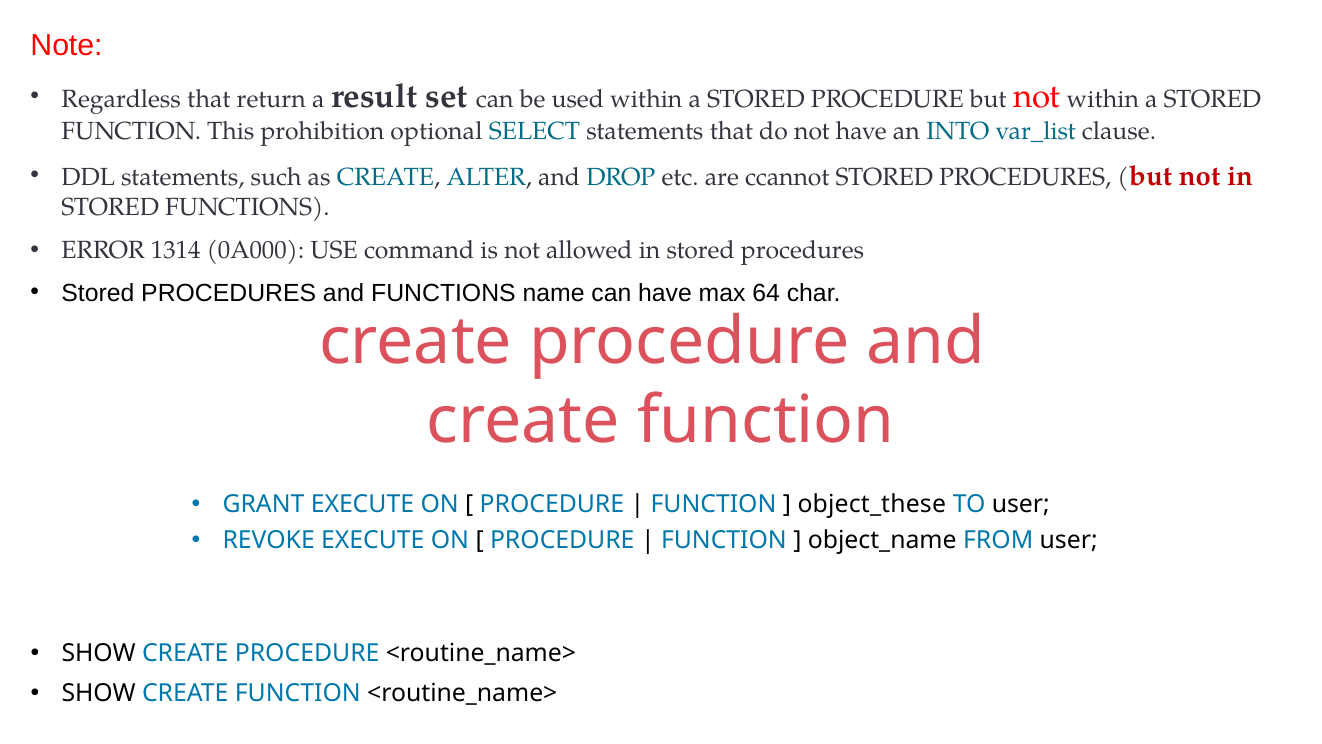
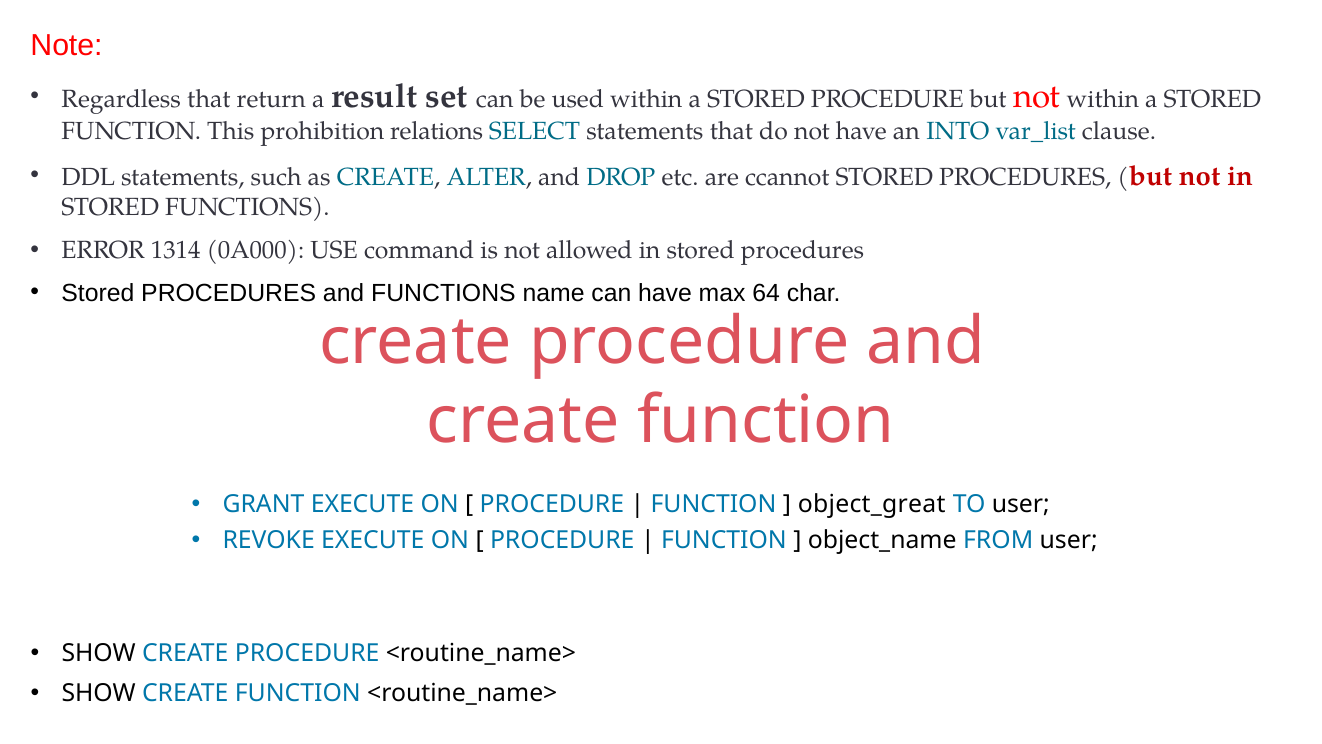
optional: optional -> relations
object_these: object_these -> object_great
